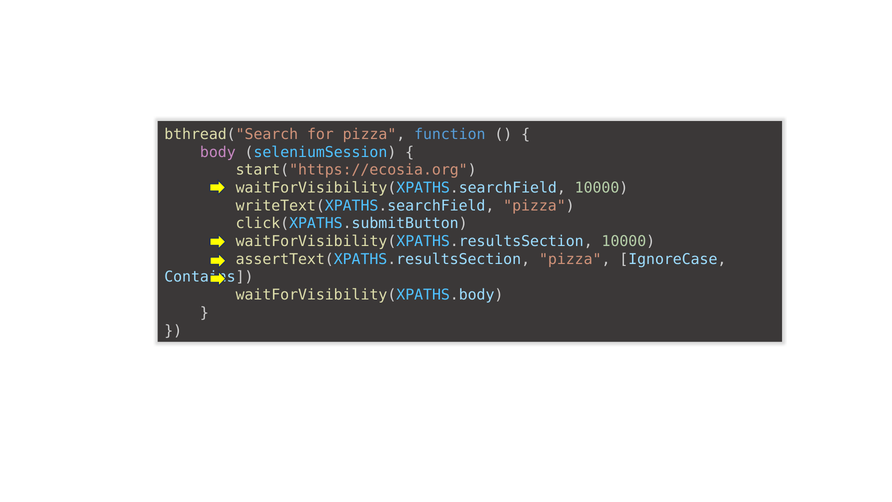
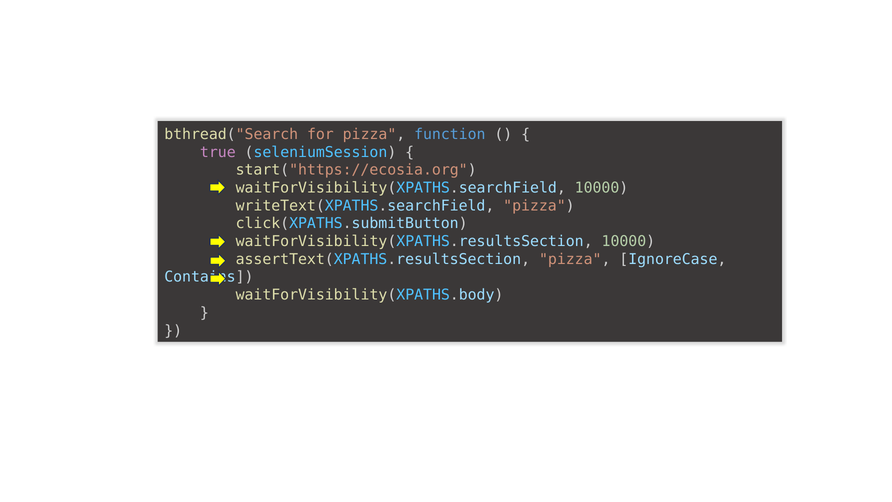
body: body -> true
